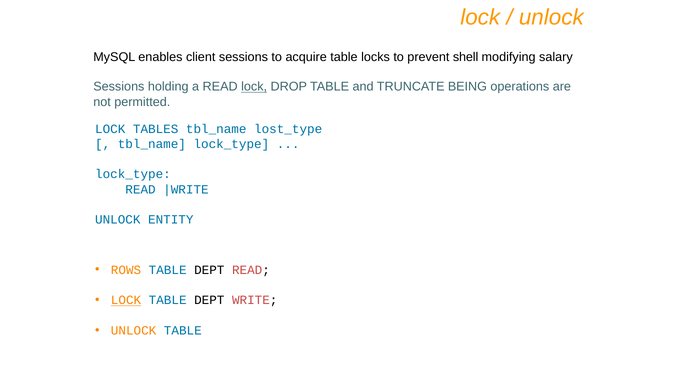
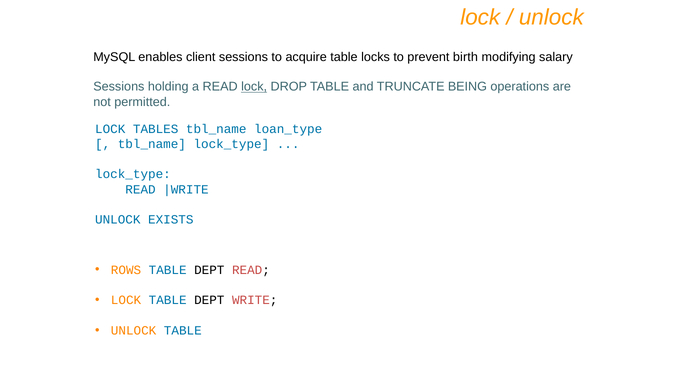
shell: shell -> birth
lost_type: lost_type -> loan_type
ENTITY: ENTITY -> EXISTS
LOCK at (126, 300) underline: present -> none
